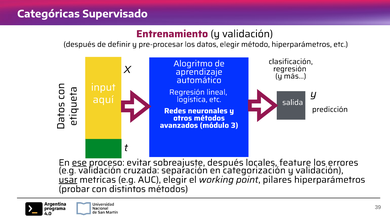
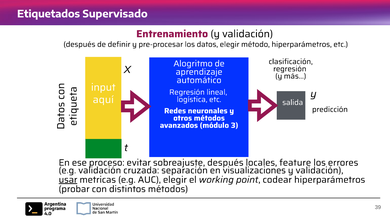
Categóricas: Categóricas -> Etiquetados
ese underline: present -> none
categorización: categorización -> visualizaciones
pilares: pilares -> codear
